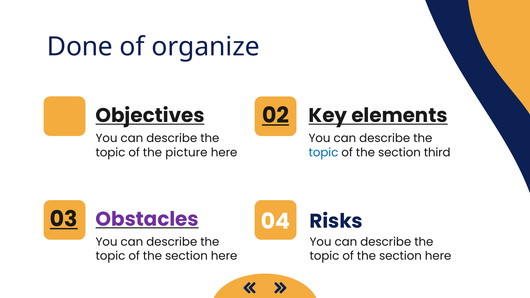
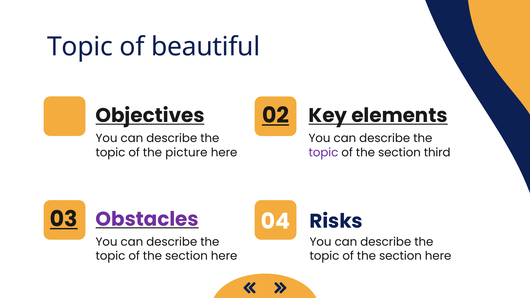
Done at (80, 47): Done -> Topic
organize: organize -> beautiful
topic at (323, 153) colour: blue -> purple
